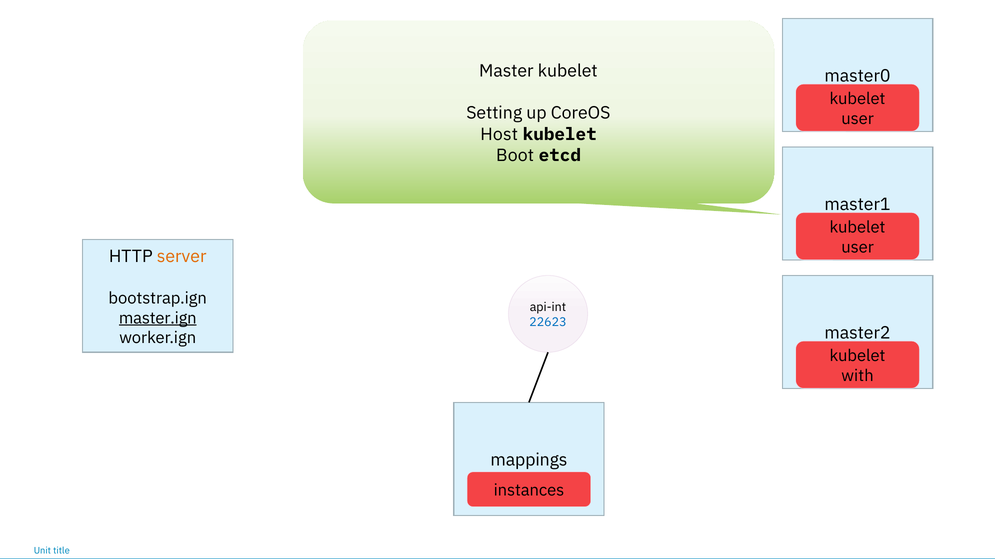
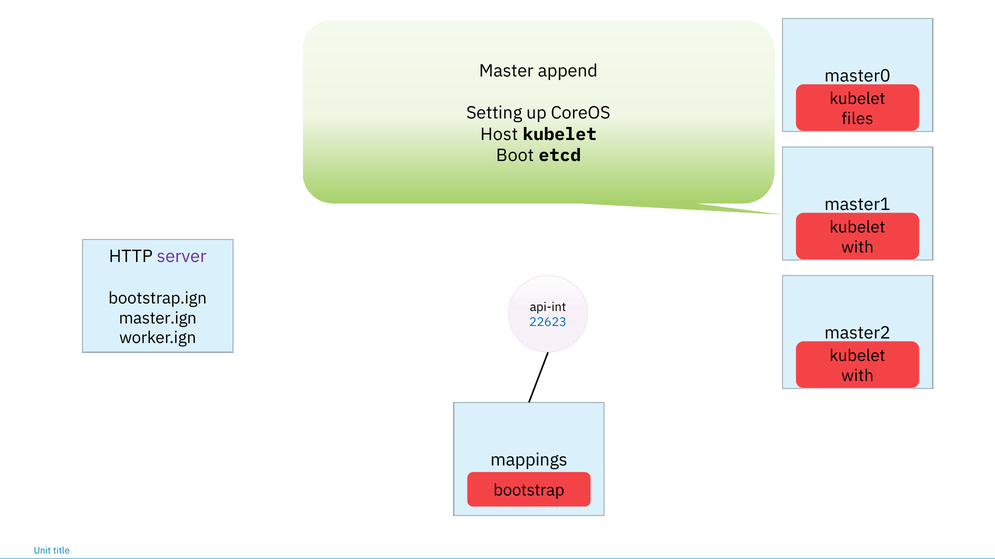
Master kubelet: kubelet -> append
user at (858, 119): user -> files
user at (858, 248): user -> with
server colour: orange -> purple
master.ign underline: present -> none
instances: instances -> bootstrap
